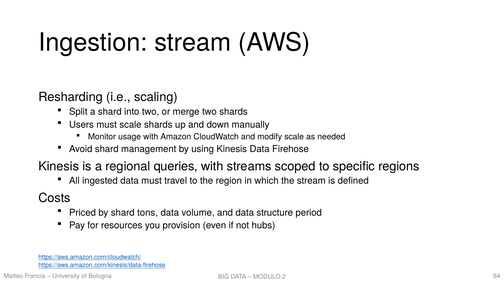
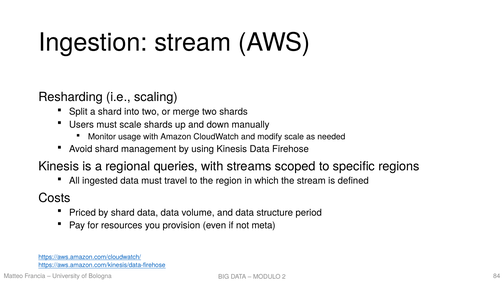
shard tons: tons -> data
hubs: hubs -> meta
